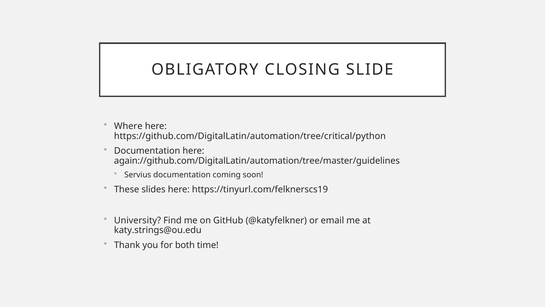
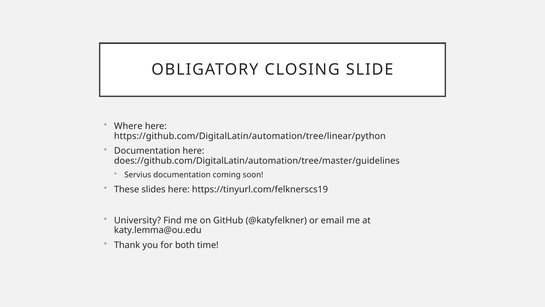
https://github.com/DigitalLatin/automation/tree/critical/python: https://github.com/DigitalLatin/automation/tree/critical/python -> https://github.com/DigitalLatin/automation/tree/linear/python
again://github.com/DigitalLatin/automation/tree/master/guidelines: again://github.com/DigitalLatin/automation/tree/master/guidelines -> does://github.com/DigitalLatin/automation/tree/master/guidelines
katy.strings@ou.edu: katy.strings@ou.edu -> katy.lemma@ou.edu
